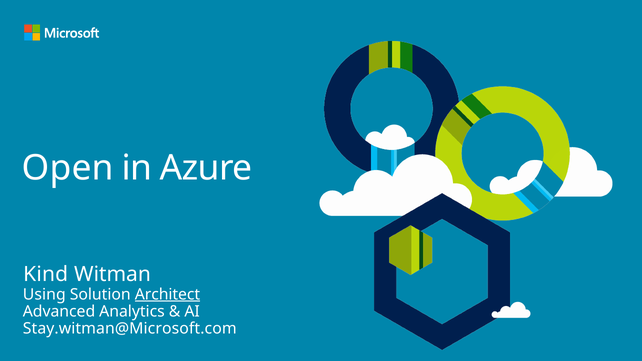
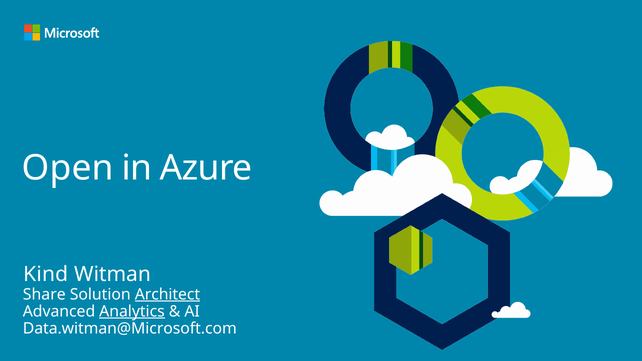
Using: Using -> Share
Analytics underline: none -> present
Stay.witman@Microsoft.com: Stay.witman@Microsoft.com -> Data.witman@Microsoft.com
